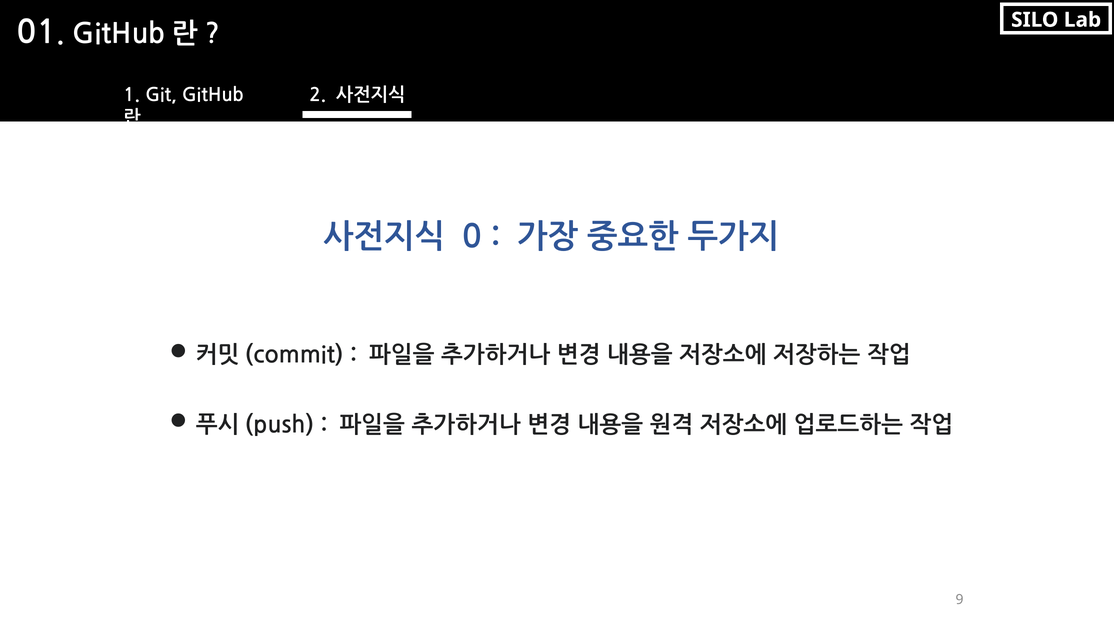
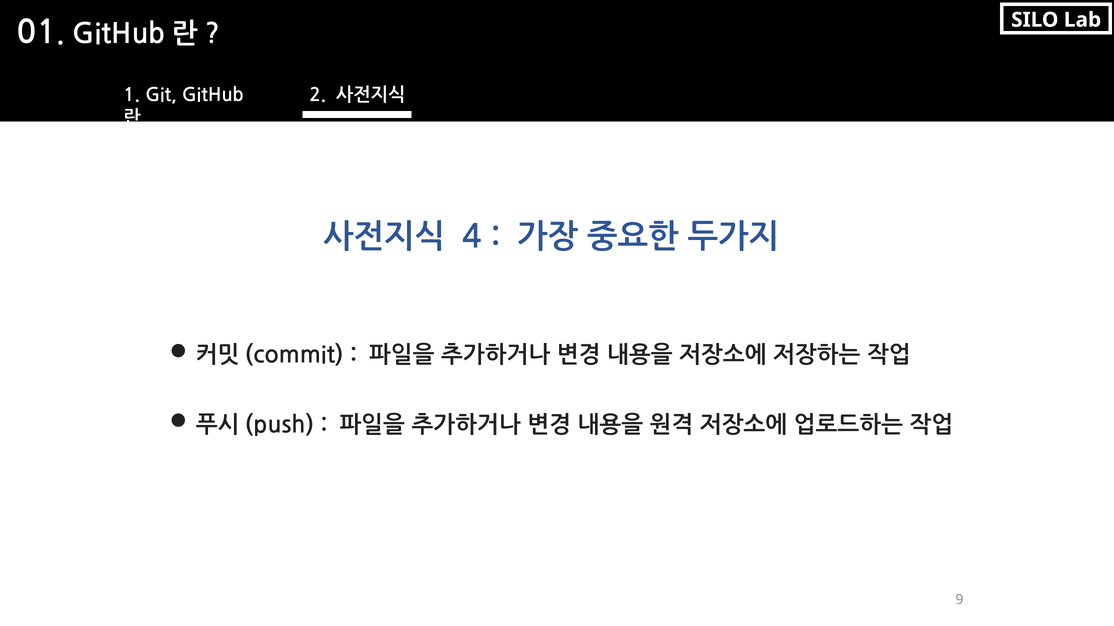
0: 0 -> 4
